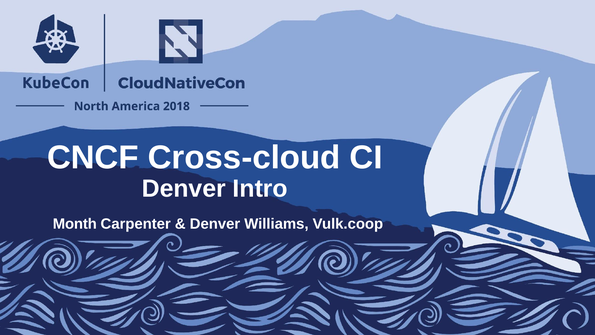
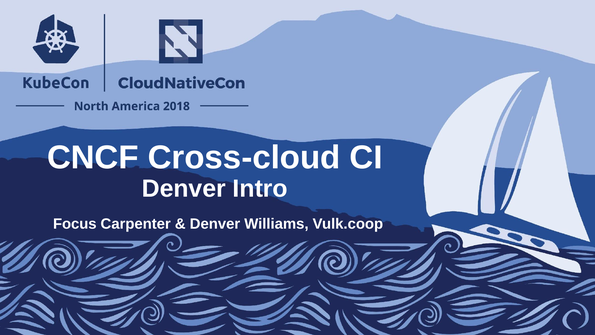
Month: Month -> Focus
